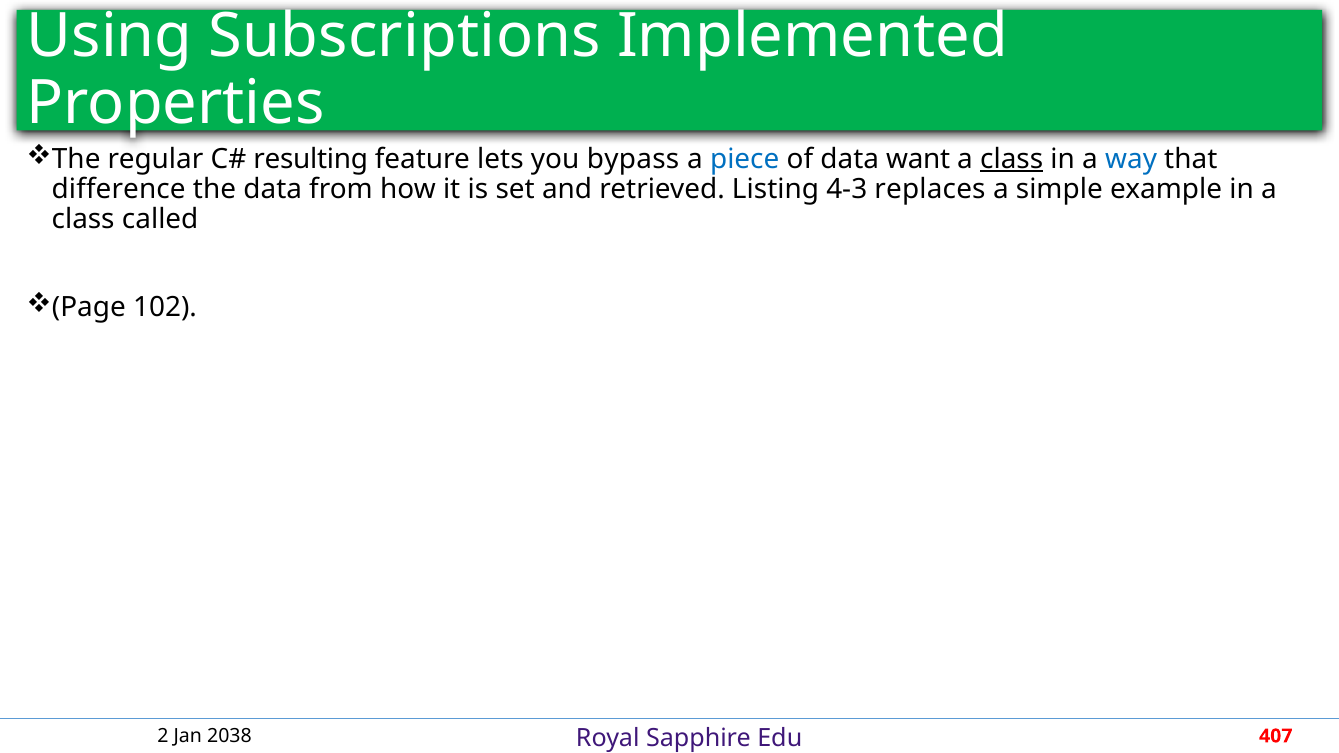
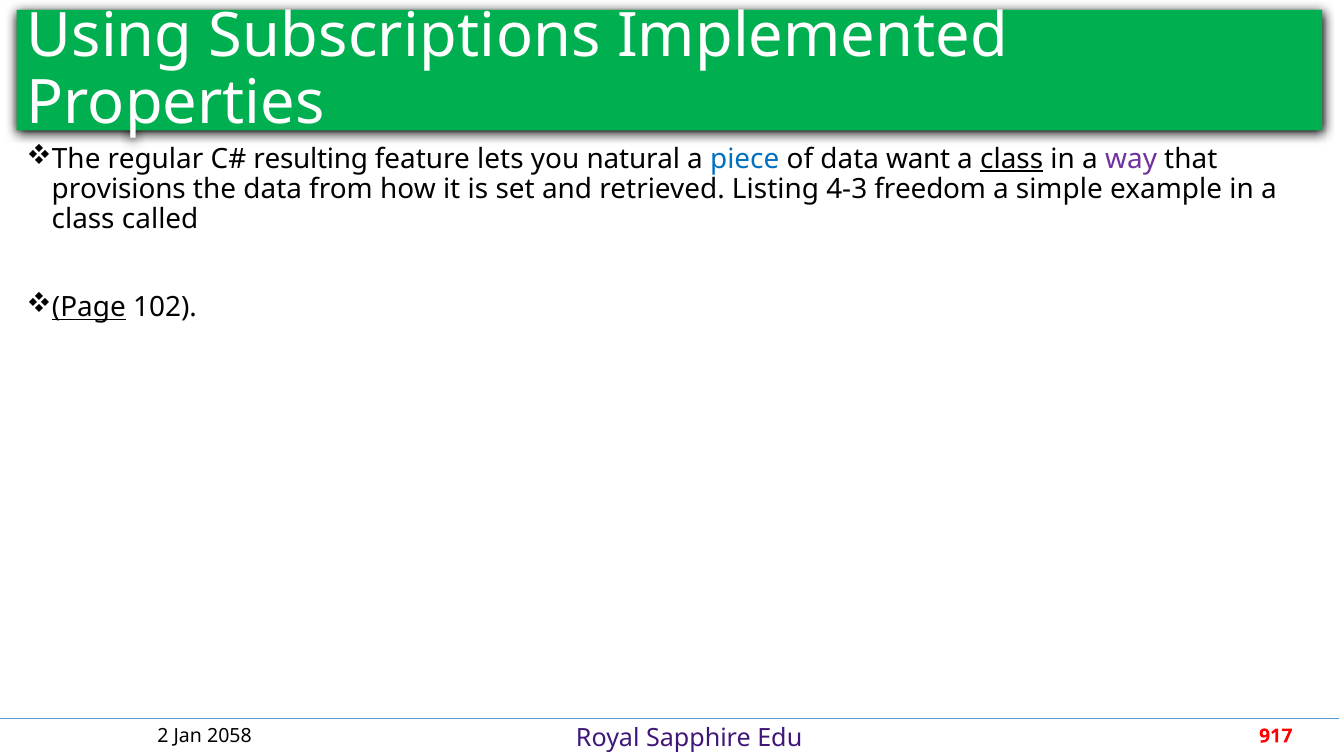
bypass: bypass -> natural
way colour: blue -> purple
difference: difference -> provisions
replaces: replaces -> freedom
Page underline: none -> present
2038: 2038 -> 2058
407: 407 -> 917
